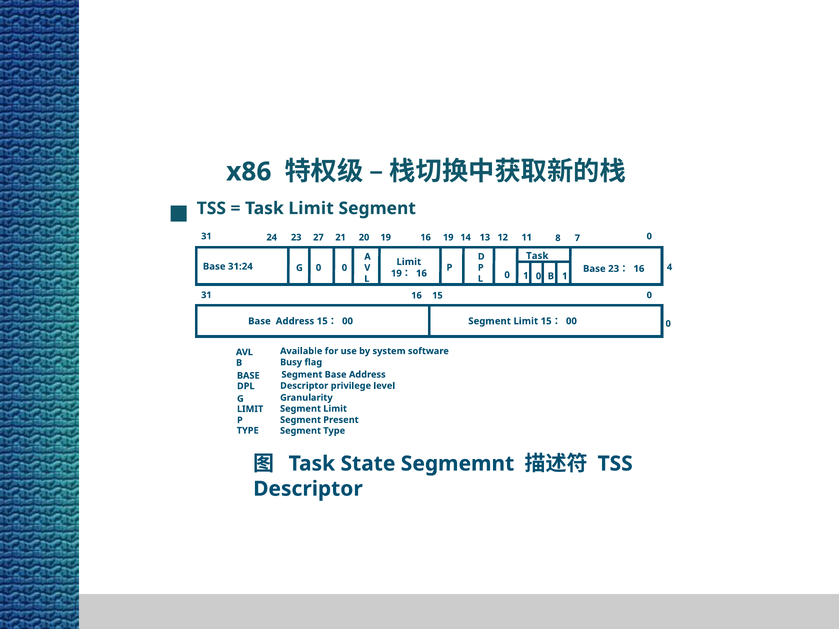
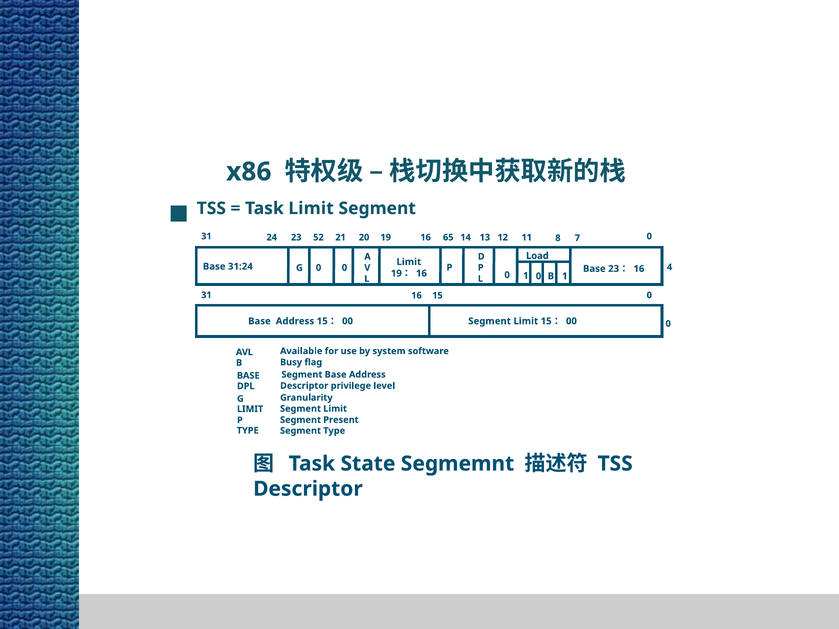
27: 27 -> 52
16 19: 19 -> 65
Task at (537, 256): Task -> Load
